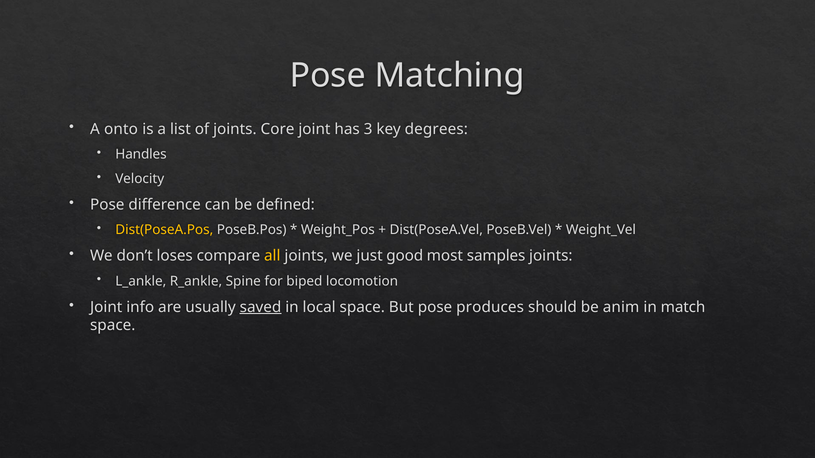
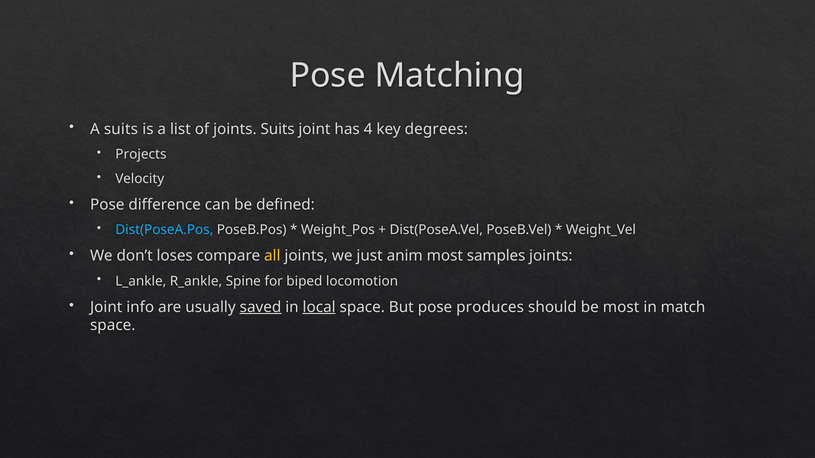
A onto: onto -> suits
joints Core: Core -> Suits
3: 3 -> 4
Handles: Handles -> Projects
Dist(PoseA.Pos colour: yellow -> light blue
good: good -> anim
local underline: none -> present
be anim: anim -> most
